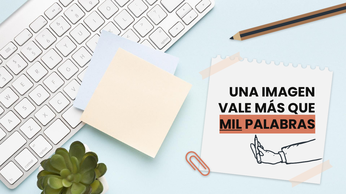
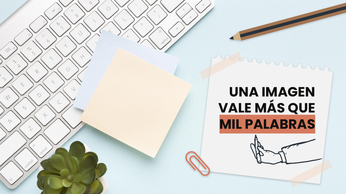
MIL underline: present -> none
